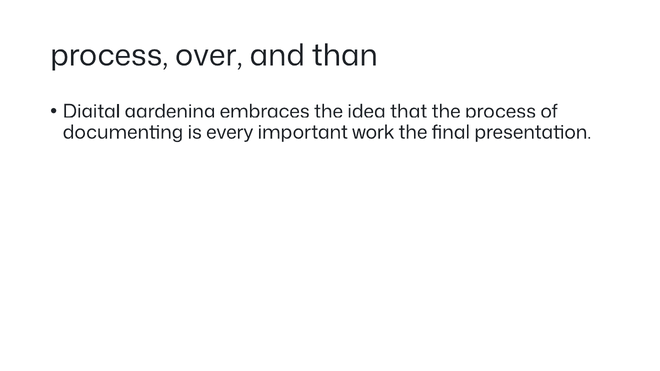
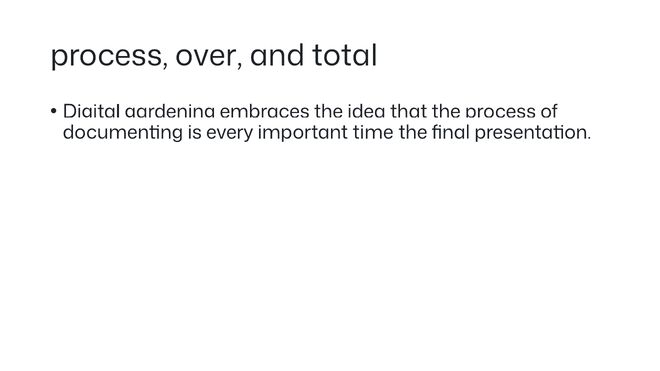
than: than -> total
work: work -> time
